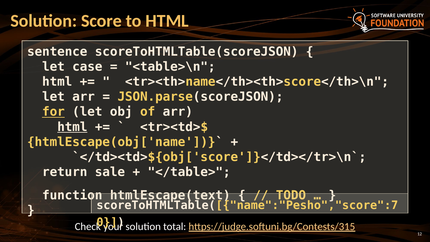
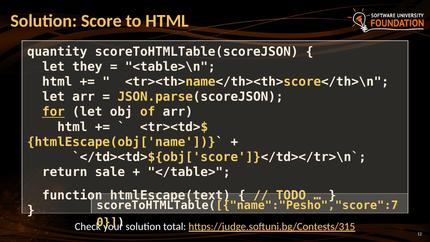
sentence: sentence -> quantity
case: case -> they
html at (72, 127) underline: present -> none
